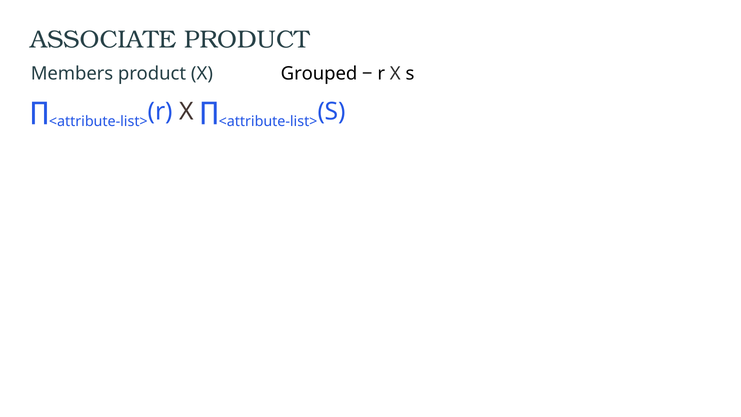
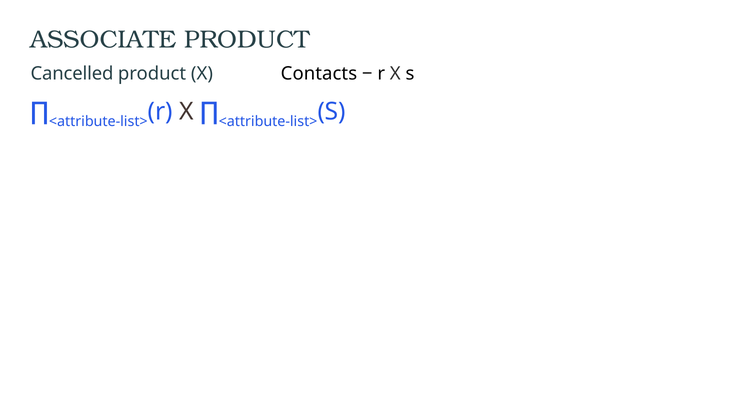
Members: Members -> Cancelled
Grouped: Grouped -> Contacts
